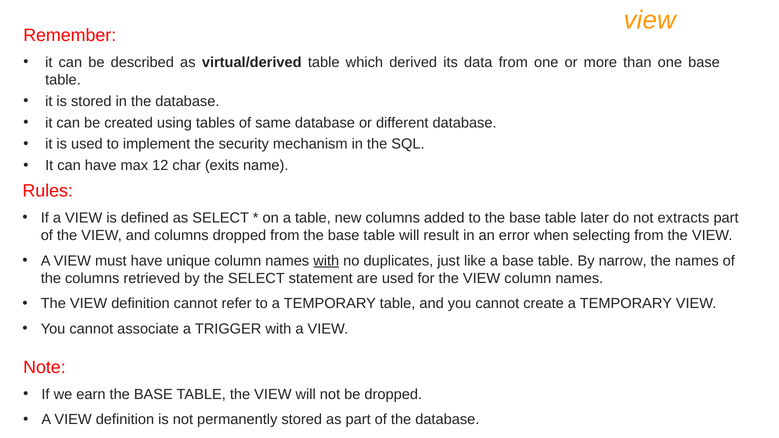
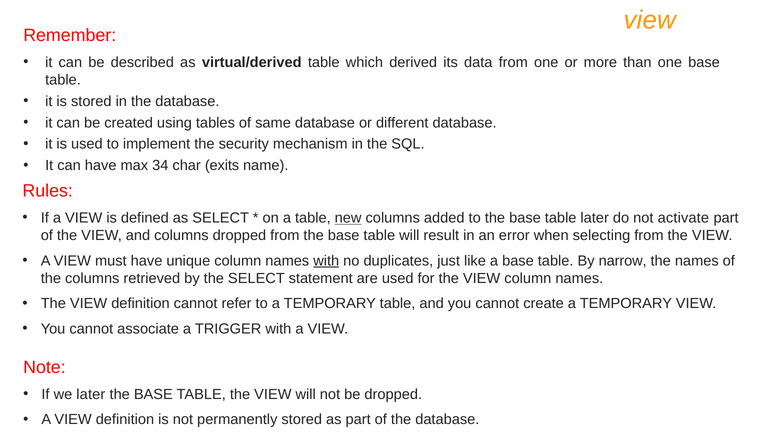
12: 12 -> 34
new underline: none -> present
extracts: extracts -> activate
we earn: earn -> later
